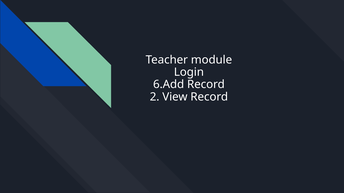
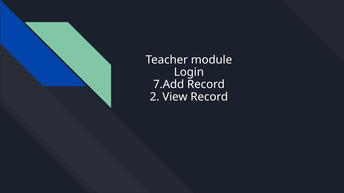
6.Add: 6.Add -> 7.Add
